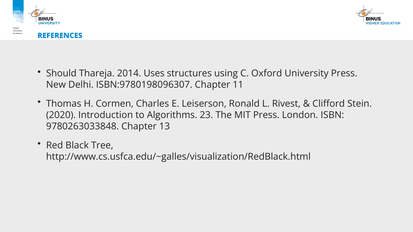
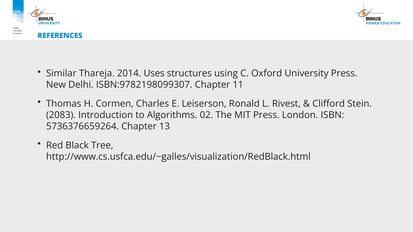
Should: Should -> Similar
ISBN:9780198096307: ISBN:9780198096307 -> ISBN:9782198099307
2020: 2020 -> 2083
23: 23 -> 02
9780263033848: 9780263033848 -> 5736376659264
